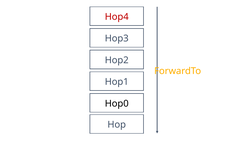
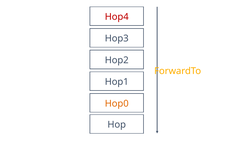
Hop0 colour: black -> orange
